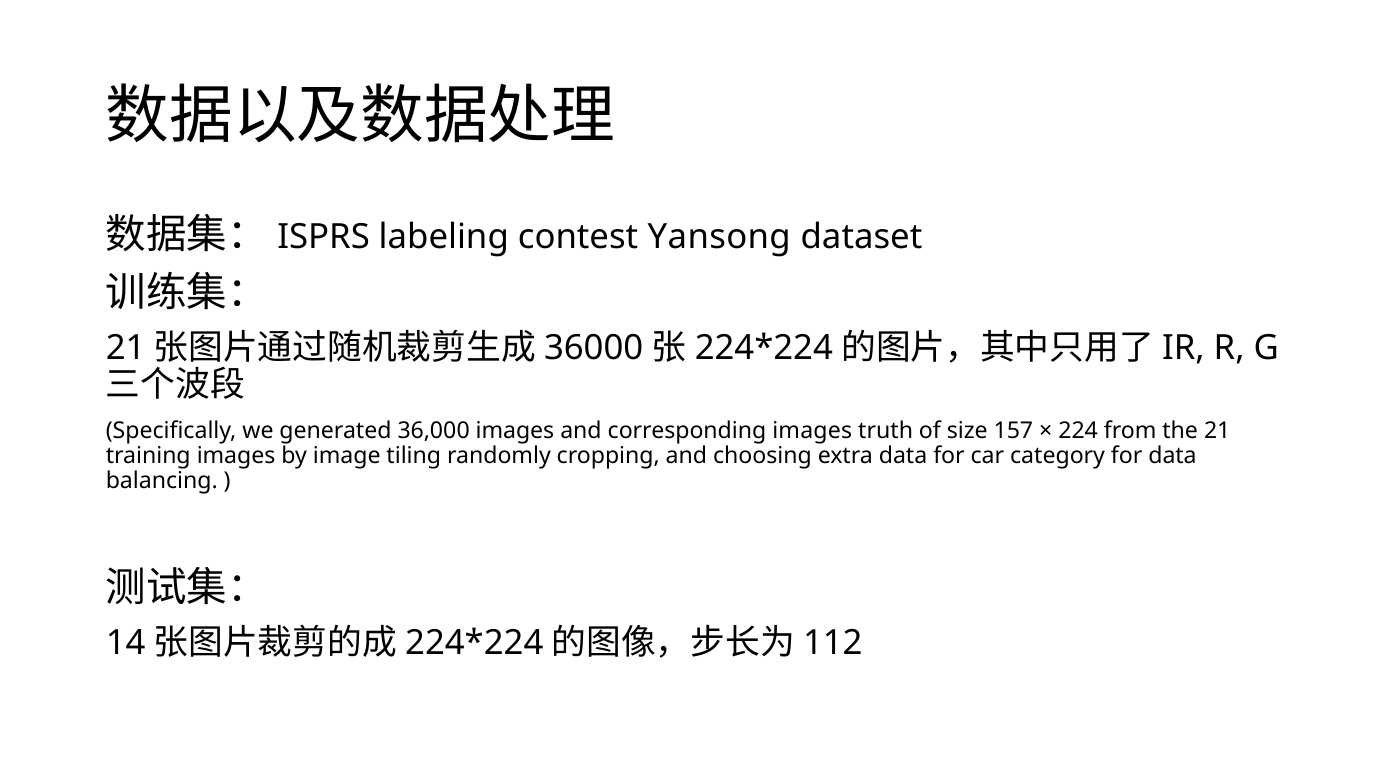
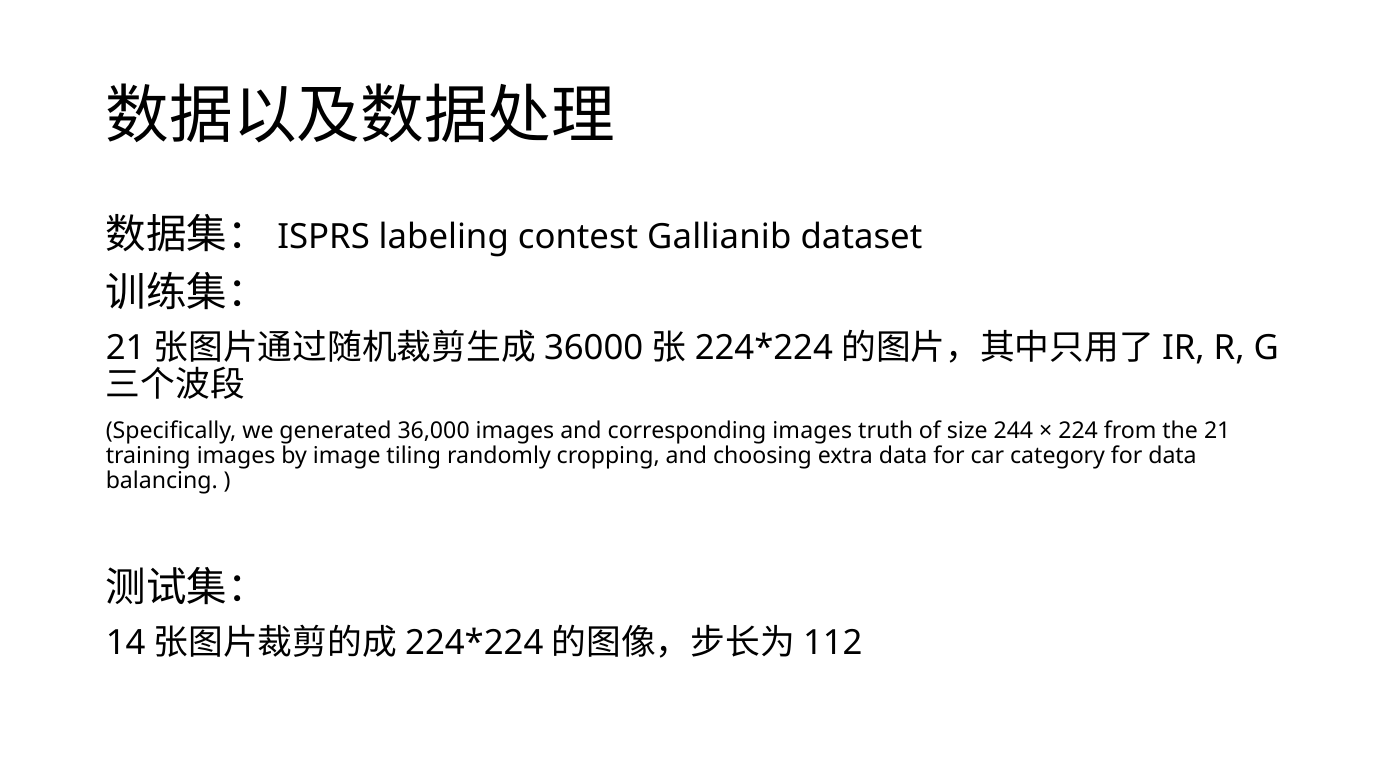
Yansong: Yansong -> Gallianib
157: 157 -> 244
